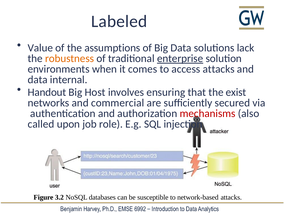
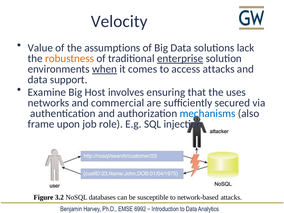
Labeled: Labeled -> Velocity
when underline: none -> present
internal: internal -> support
Handout: Handout -> Examine
exist: exist -> uses
mechanisms colour: red -> blue
called: called -> frame
